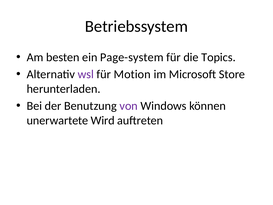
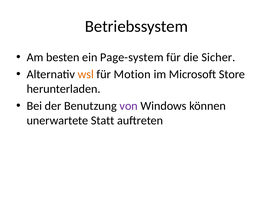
Topics: Topics -> Sicher
wsl colour: purple -> orange
Wird: Wird -> Statt
